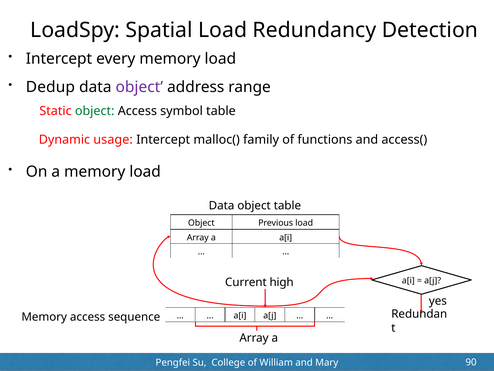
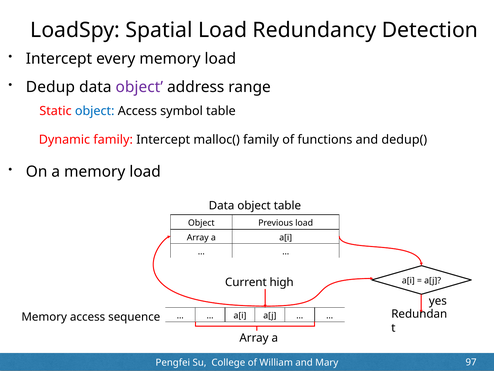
object at (95, 111) colour: green -> blue
Dynamic usage: usage -> family
access(: access( -> dedup(
90: 90 -> 97
